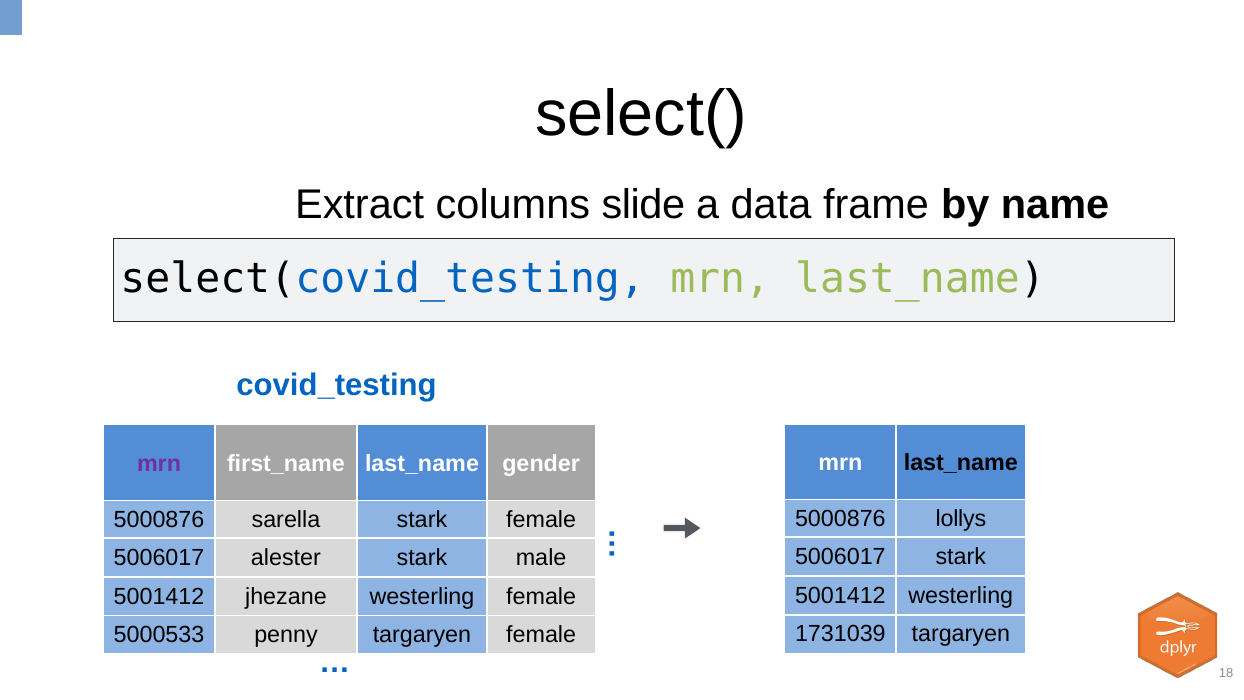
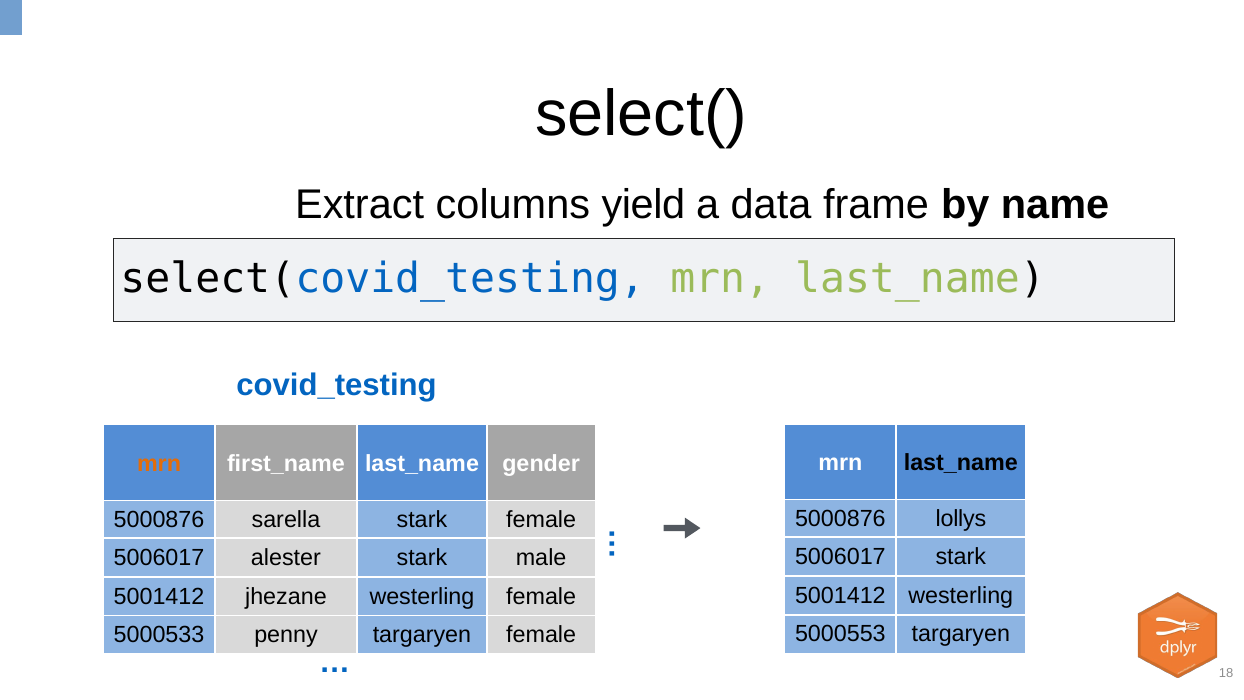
slide: slide -> yield
mrn at (159, 463) colour: purple -> orange
1731039: 1731039 -> 5000553
